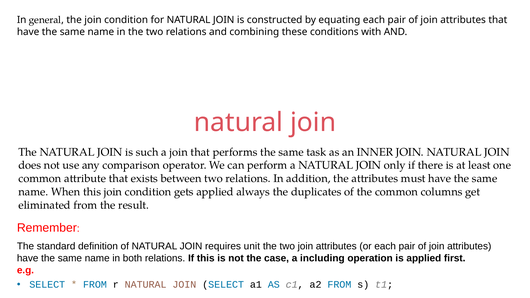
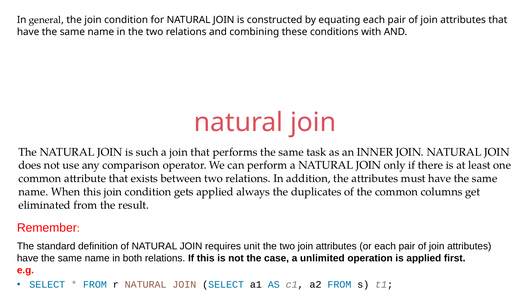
including: including -> unlimited
